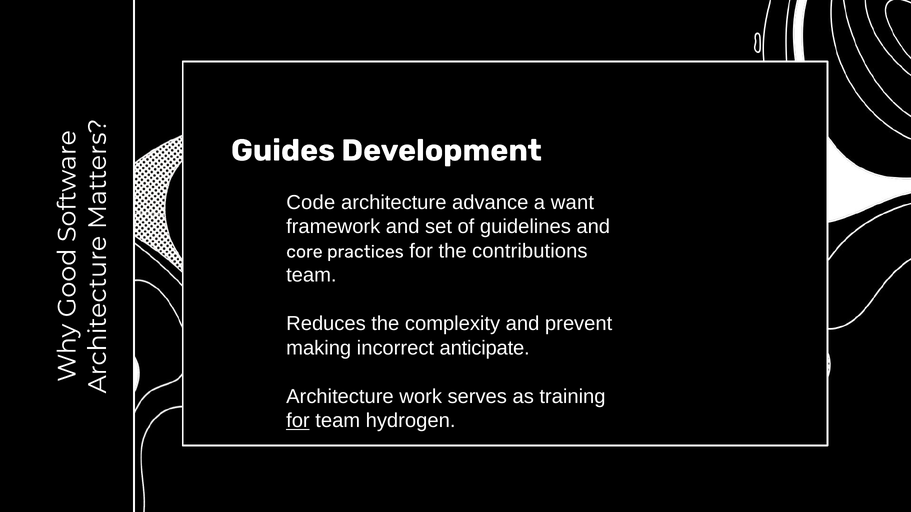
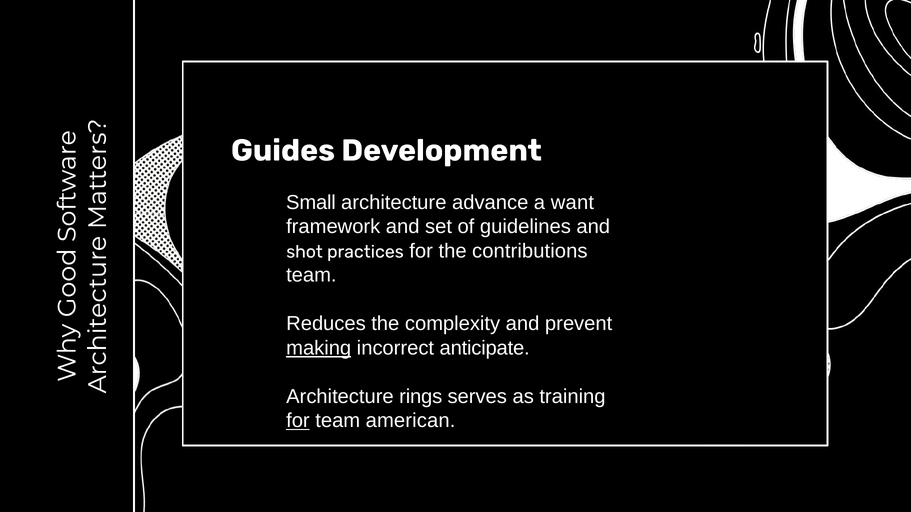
Code: Code -> Small
core: core -> shot
making underline: none -> present
work: work -> rings
hydrogen: hydrogen -> american
